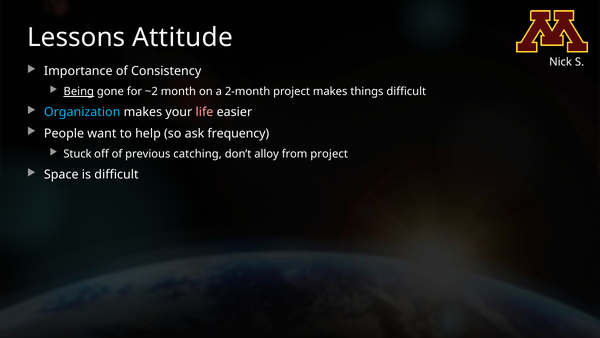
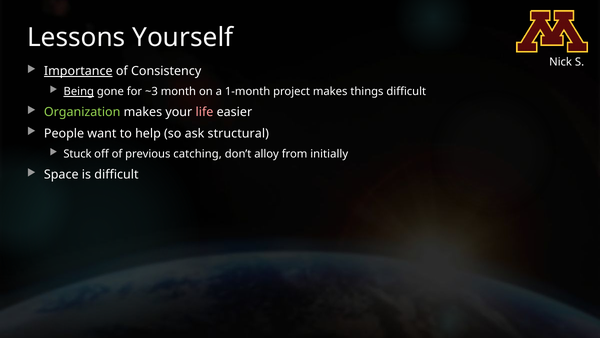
Attitude: Attitude -> Yourself
Importance underline: none -> present
~2: ~2 -> ~3
2-month: 2-month -> 1-month
Organization colour: light blue -> light green
frequency: frequency -> structural
from project: project -> initially
